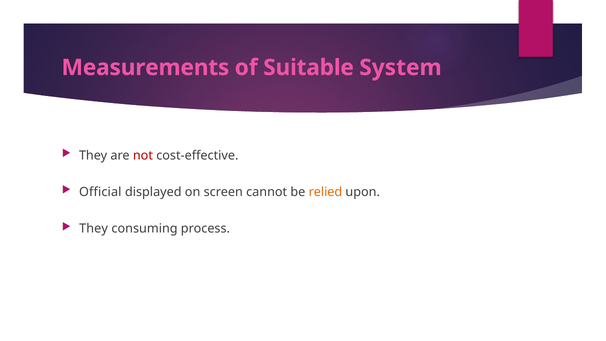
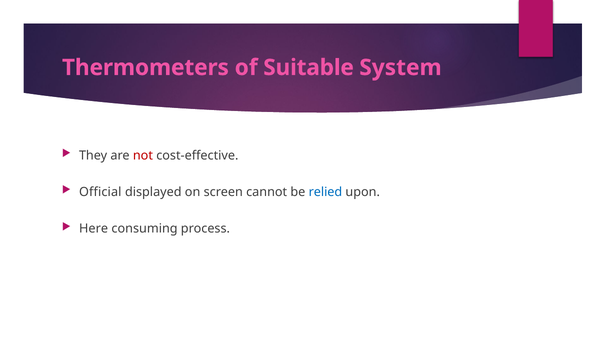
Measurements: Measurements -> Thermometers
relied colour: orange -> blue
They at (94, 229): They -> Here
